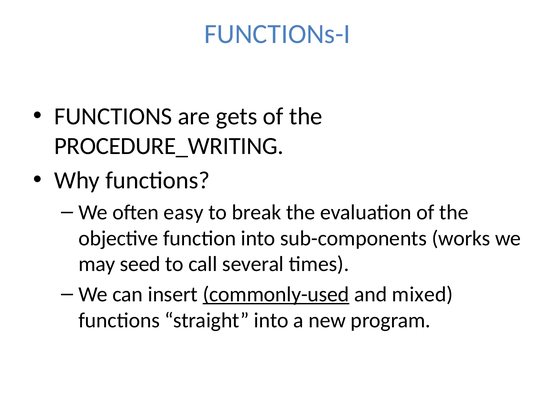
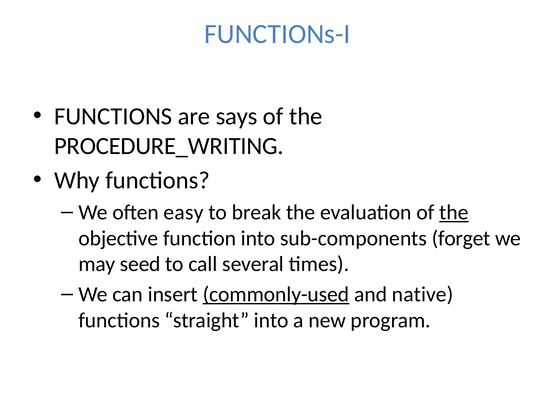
gets: gets -> says
the at (454, 212) underline: none -> present
works: works -> forget
mixed: mixed -> native
